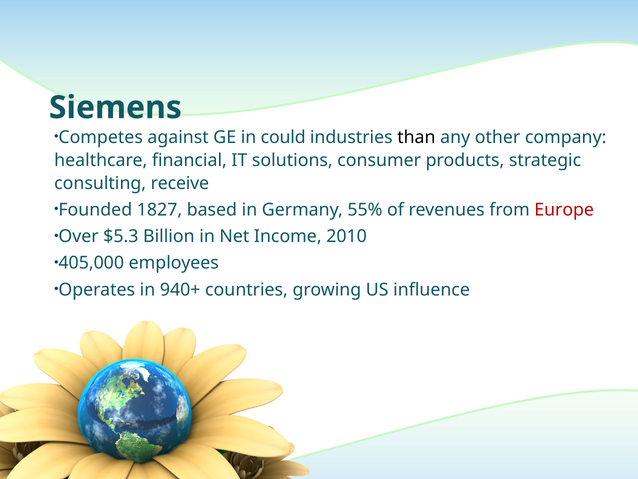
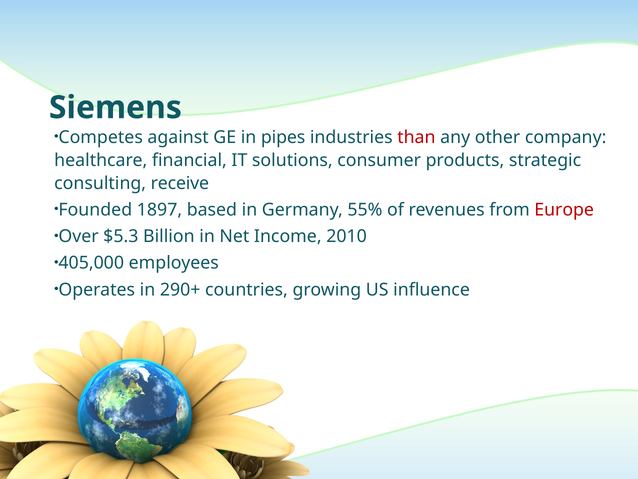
could: could -> pipes
than colour: black -> red
1827: 1827 -> 1897
940+: 940+ -> 290+
